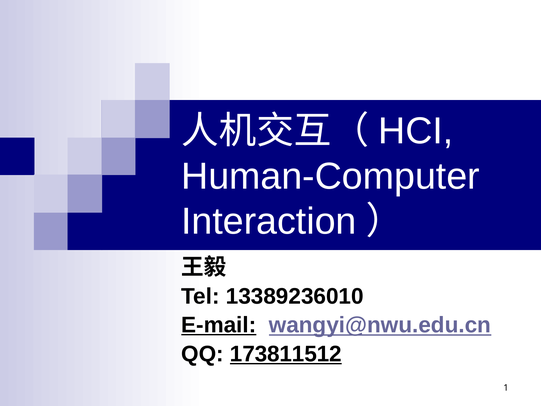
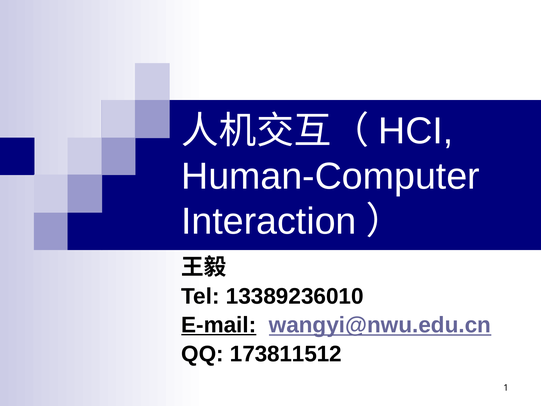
173811512 underline: present -> none
